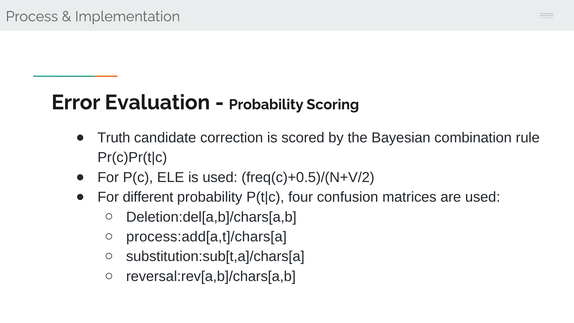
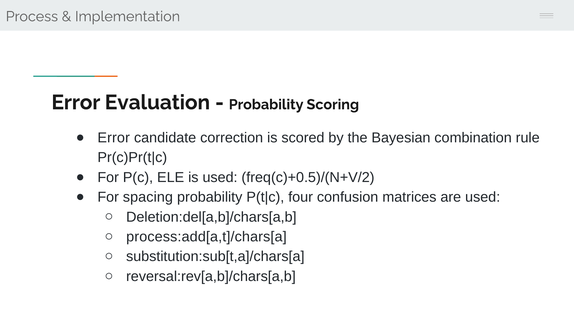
Truth at (114, 138): Truth -> Error
different: different -> spacing
